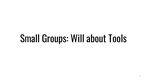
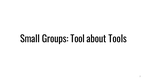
Will: Will -> Tool
